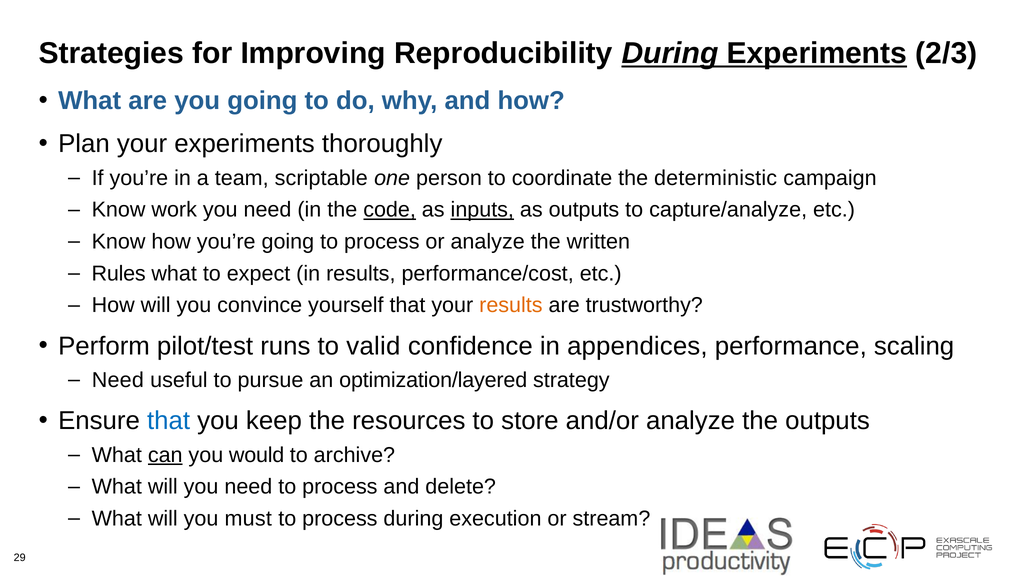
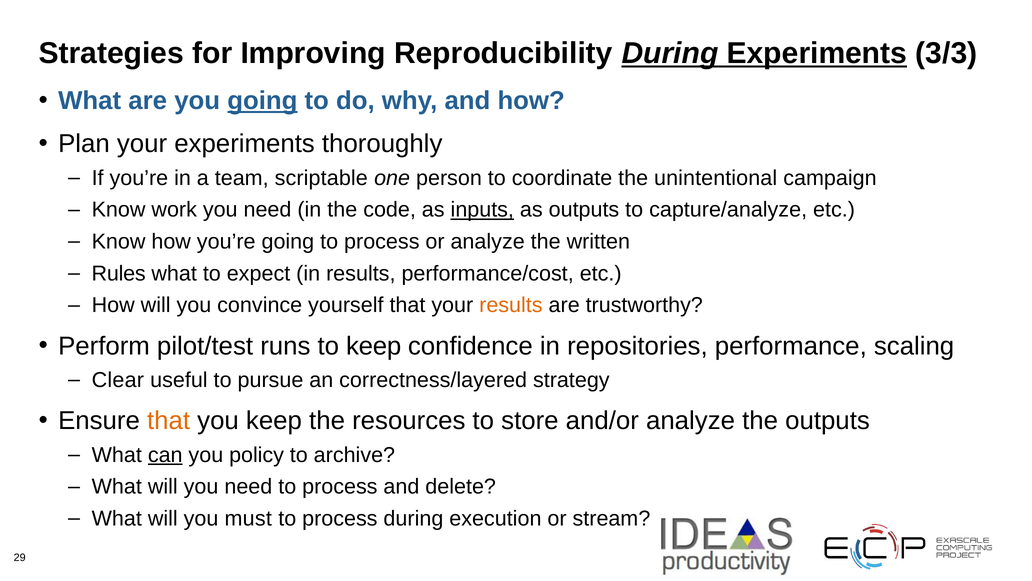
2/3: 2/3 -> 3/3
going at (262, 101) underline: none -> present
deterministic: deterministic -> unintentional
code underline: present -> none
to valid: valid -> keep
appendices: appendices -> repositories
Need at (118, 380): Need -> Clear
optimization/layered: optimization/layered -> correctness/layered
that at (169, 421) colour: blue -> orange
would: would -> policy
